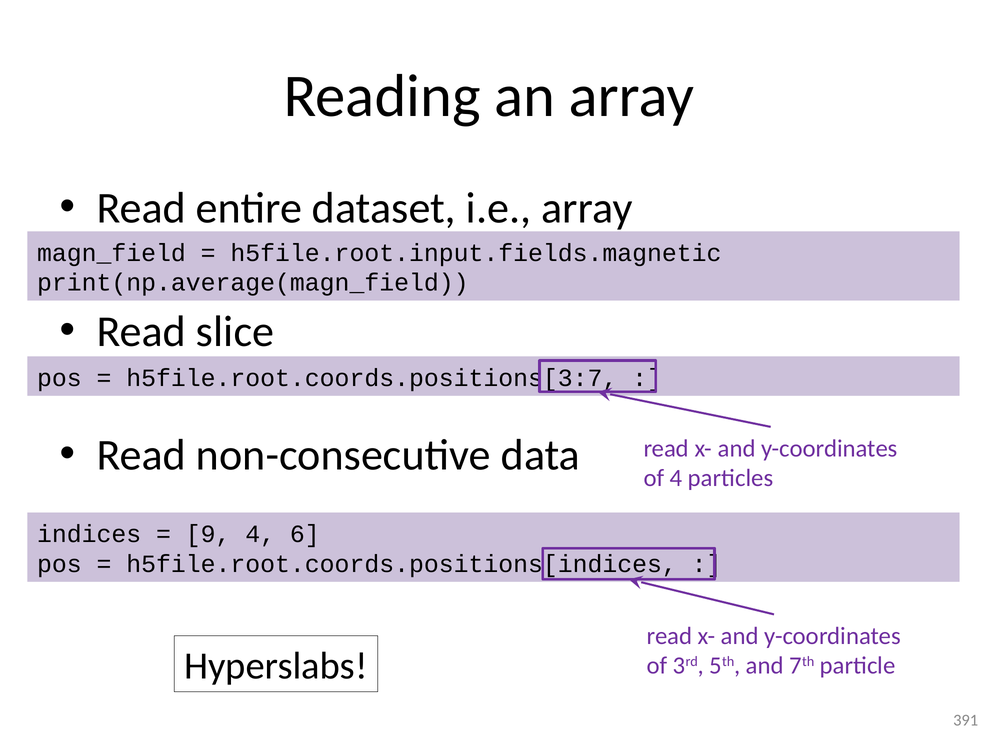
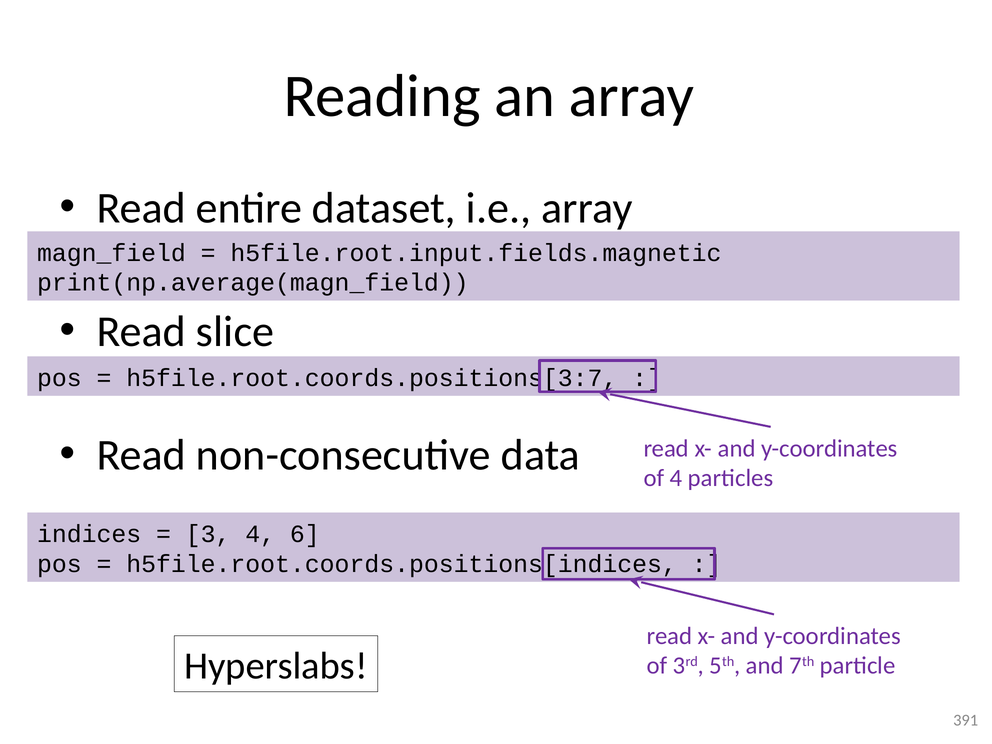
9: 9 -> 3
